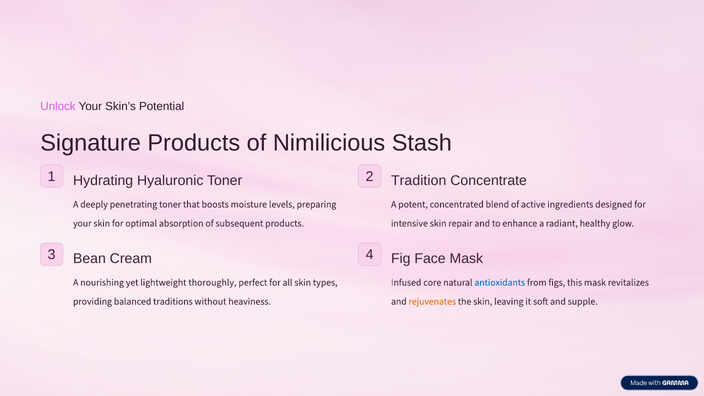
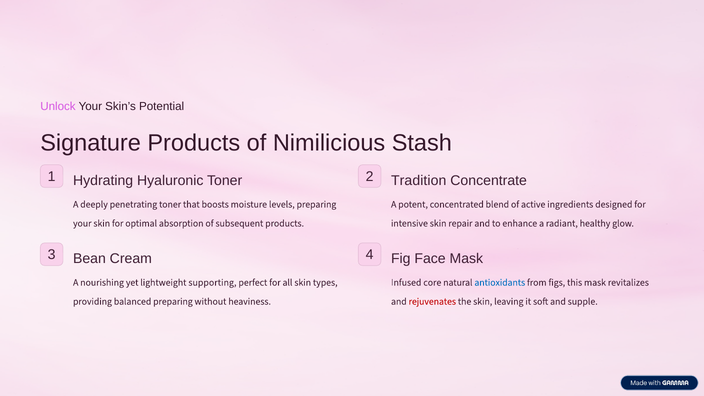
thoroughly: thoroughly -> supporting
balanced traditions: traditions -> preparing
rejuvenates colour: orange -> red
